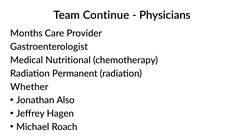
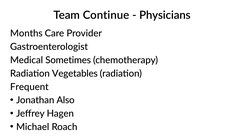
Nutritional: Nutritional -> Sometimes
Permanent: Permanent -> Vegetables
Whether: Whether -> Frequent
